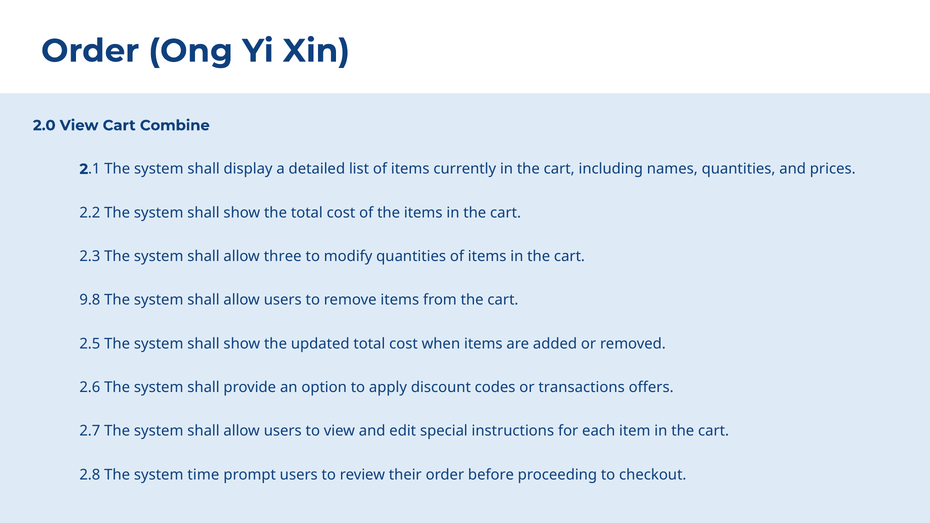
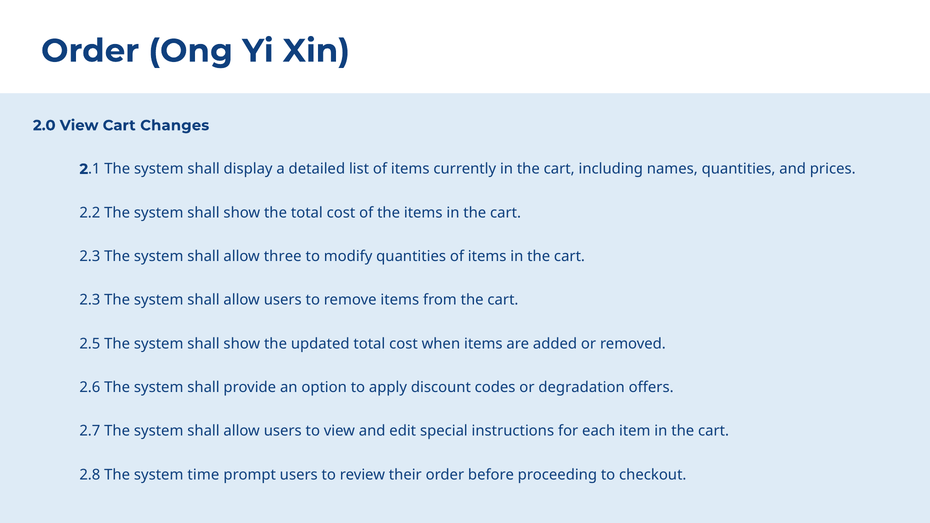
Combine: Combine -> Changes
9.8 at (90, 300): 9.8 -> 2.3
transactions: transactions -> degradation
